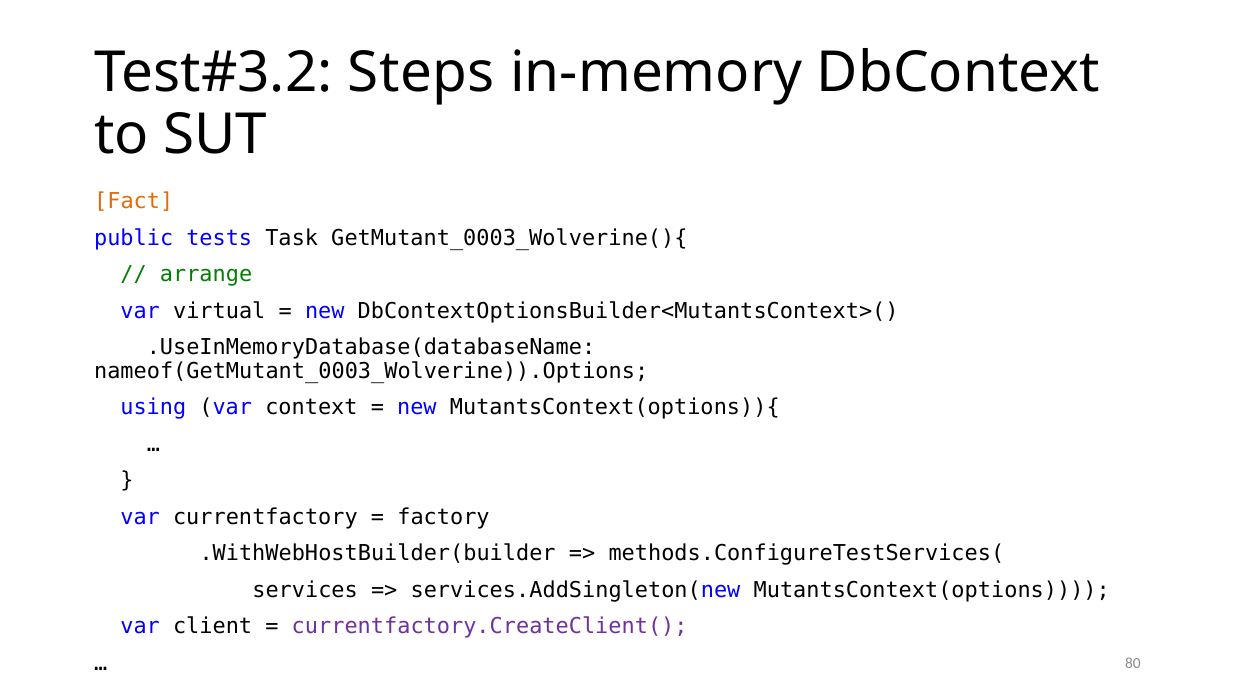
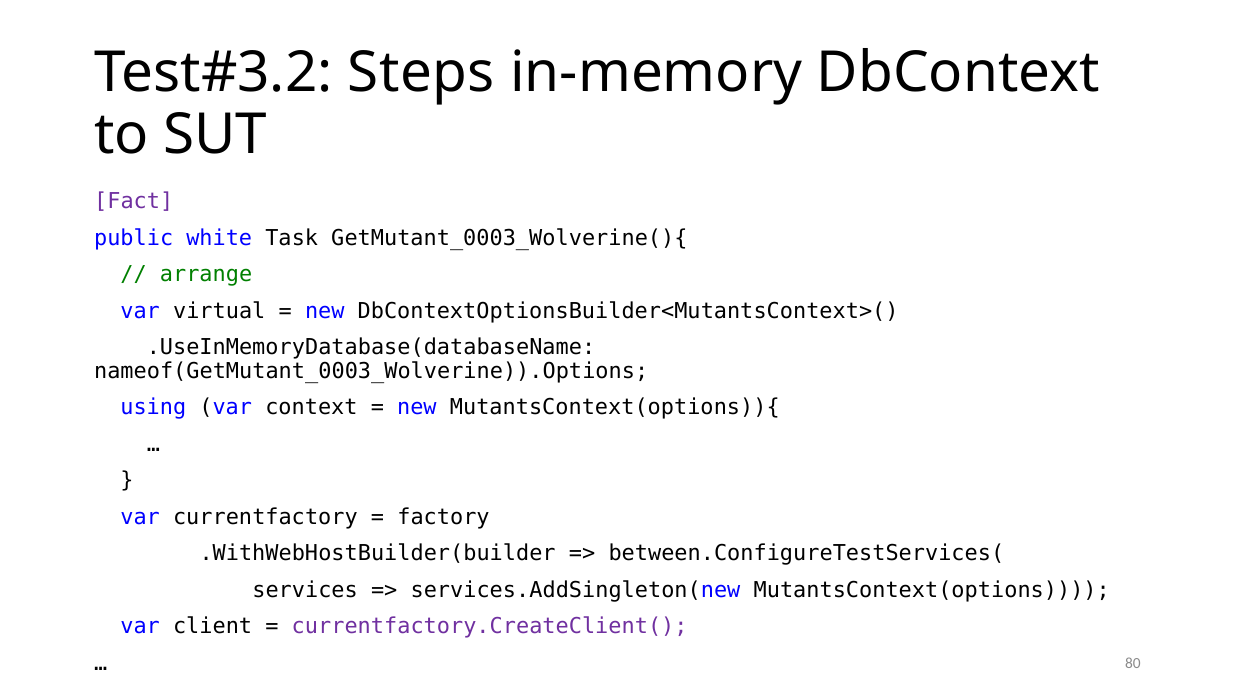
Fact colour: orange -> purple
tests: tests -> white
methods.ConfigureTestServices(: methods.ConfigureTestServices( -> between.ConfigureTestServices(
